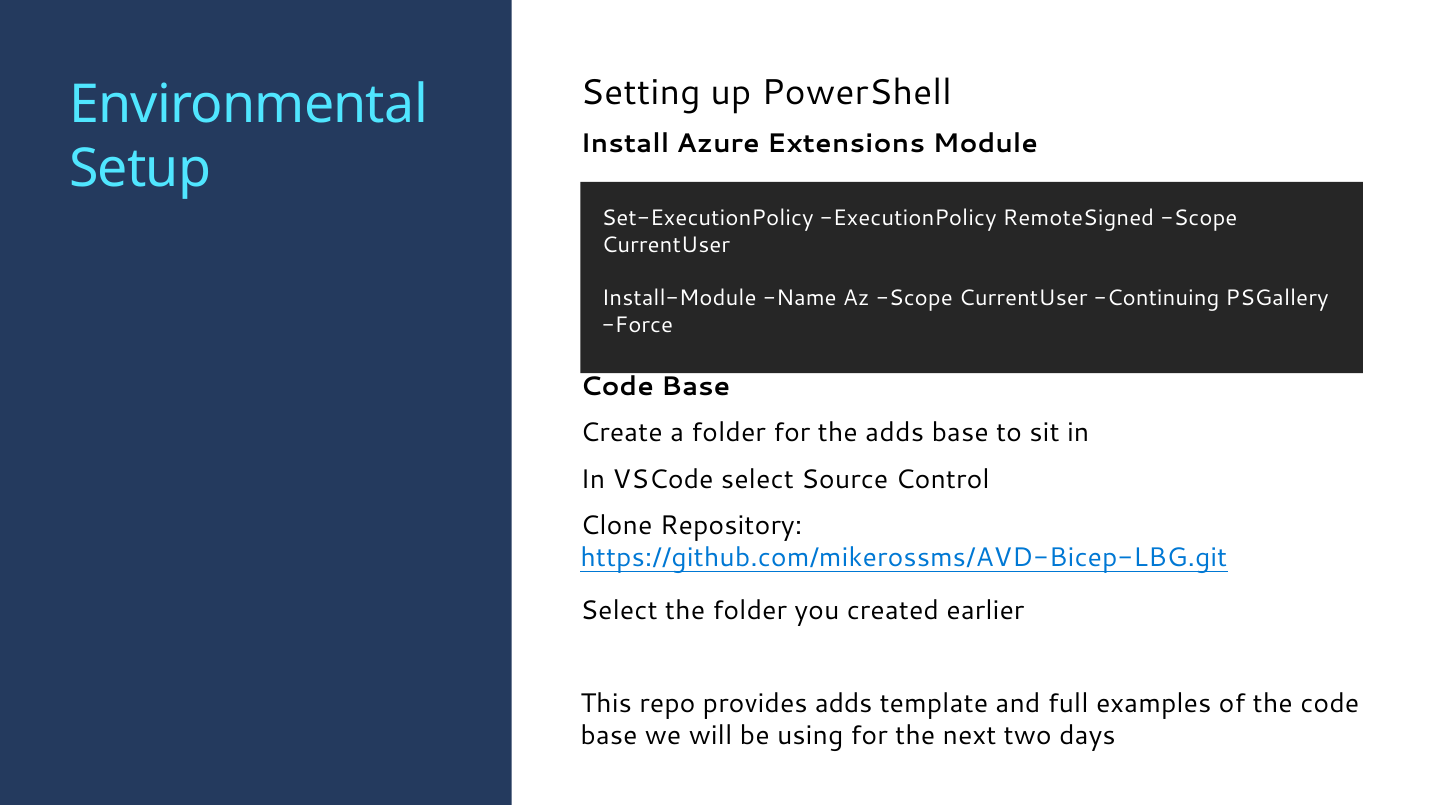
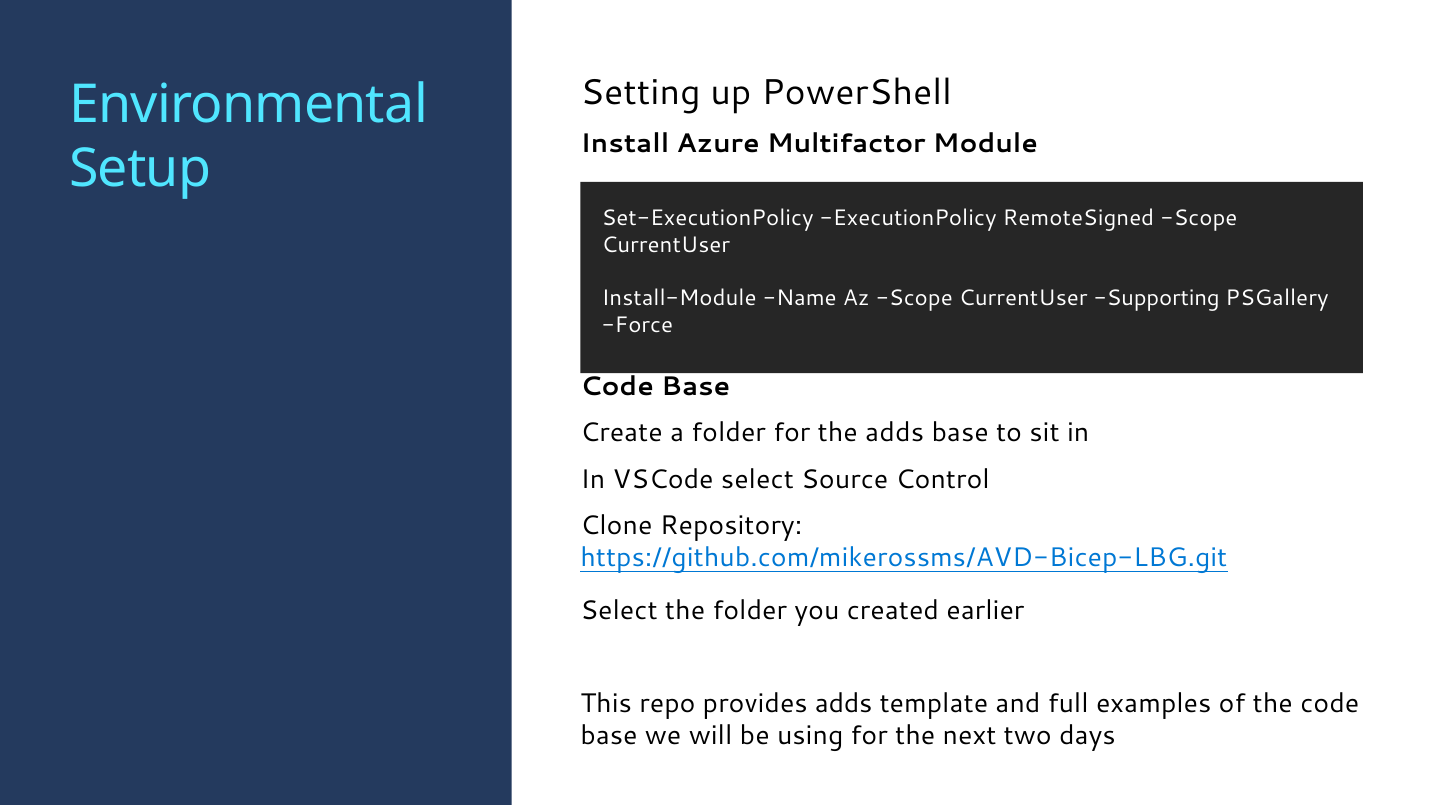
Extensions: Extensions -> Multifactor
Continuing: Continuing -> Supporting
